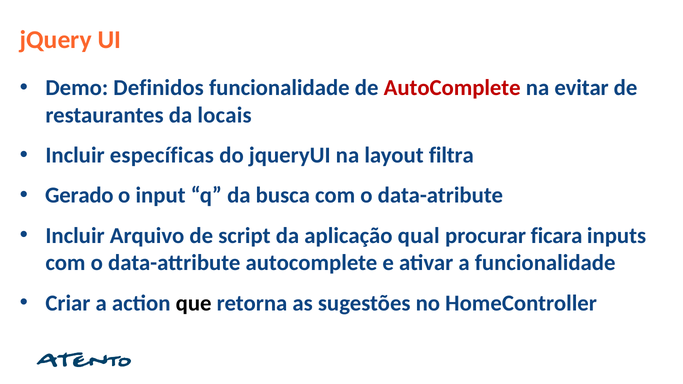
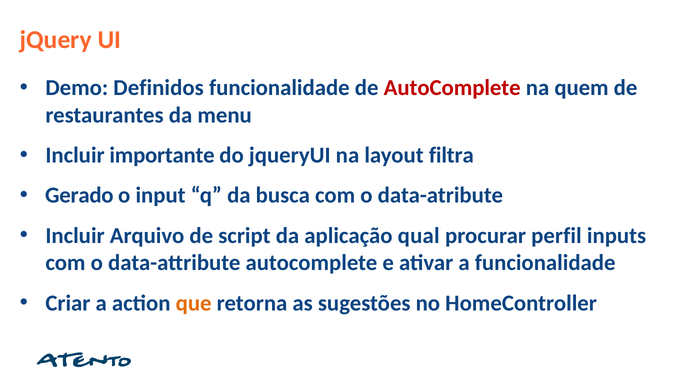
evitar: evitar -> quem
locais: locais -> menu
específicas: específicas -> importante
ficara: ficara -> perfil
que colour: black -> orange
